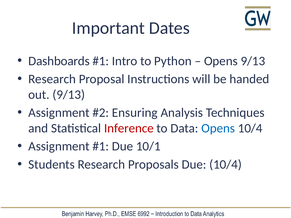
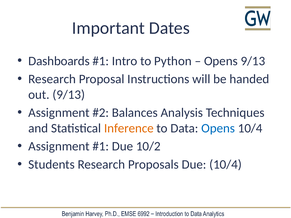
Ensuring: Ensuring -> Balances
Inference colour: red -> orange
10/1: 10/1 -> 10/2
